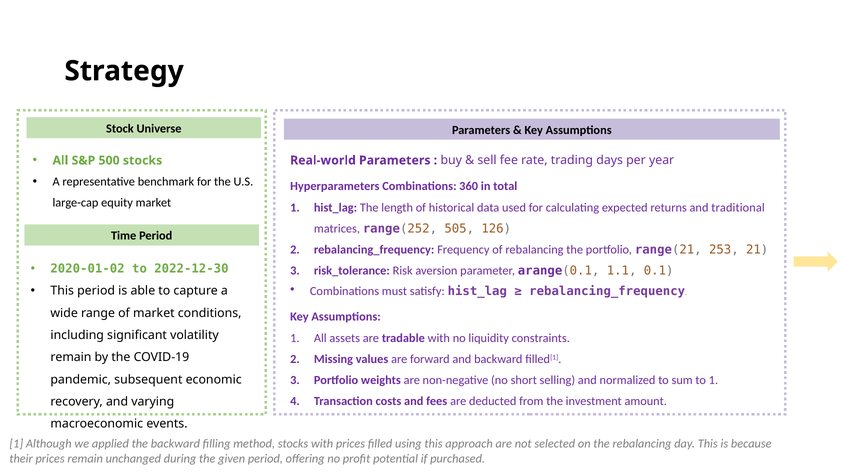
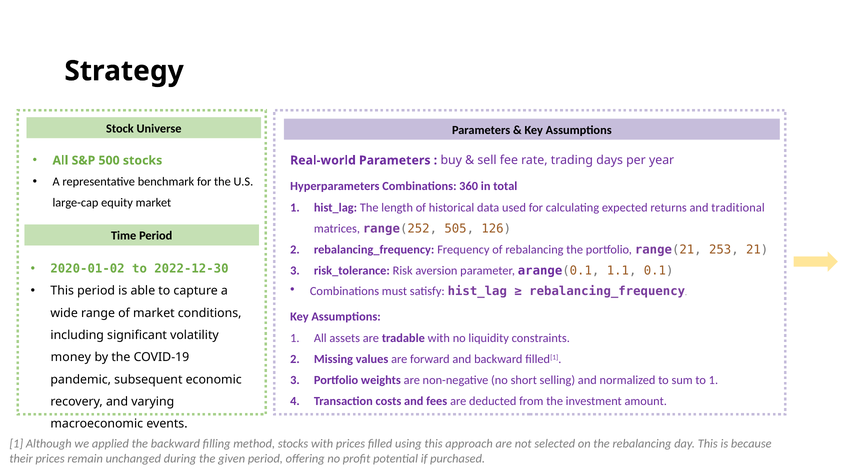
remain at (71, 357): remain -> money
